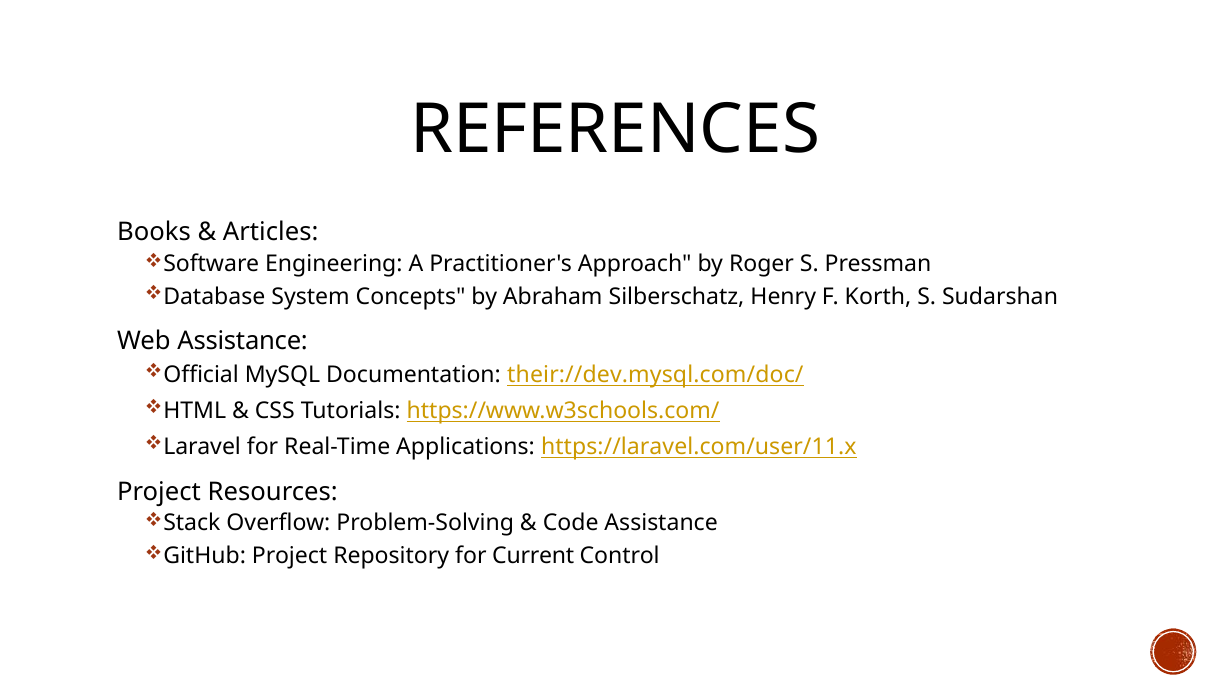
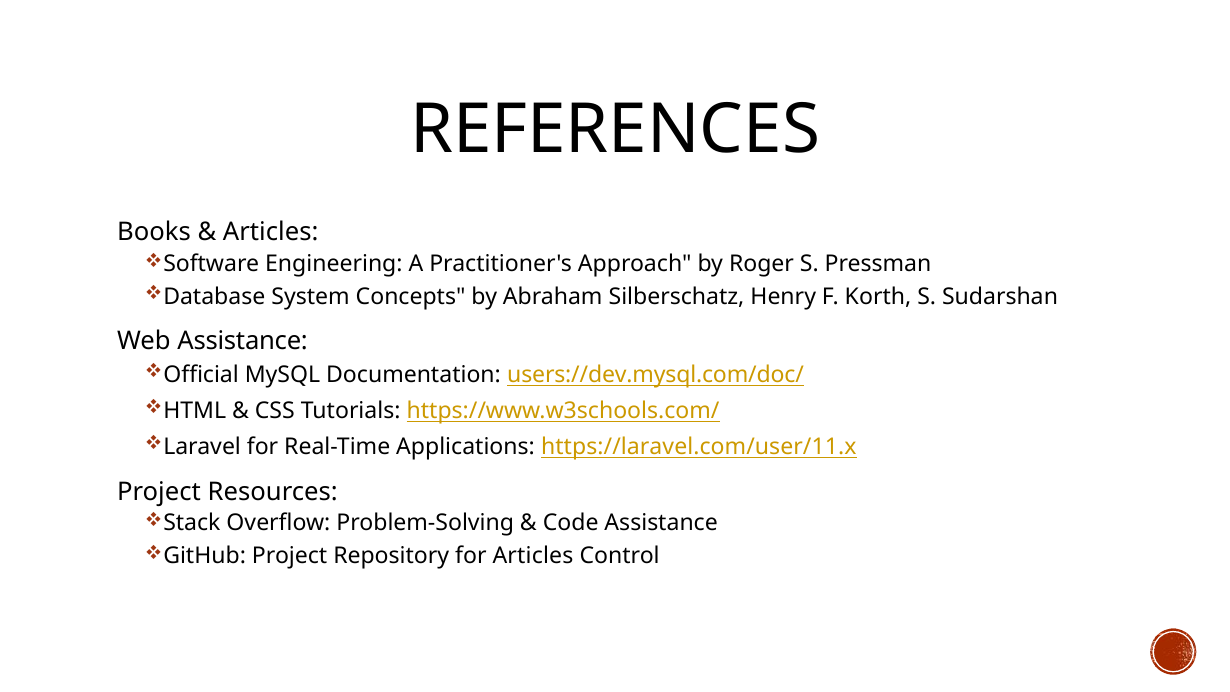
their://dev.mysql.com/doc/: their://dev.mysql.com/doc/ -> users://dev.mysql.com/doc/
for Current: Current -> Articles
